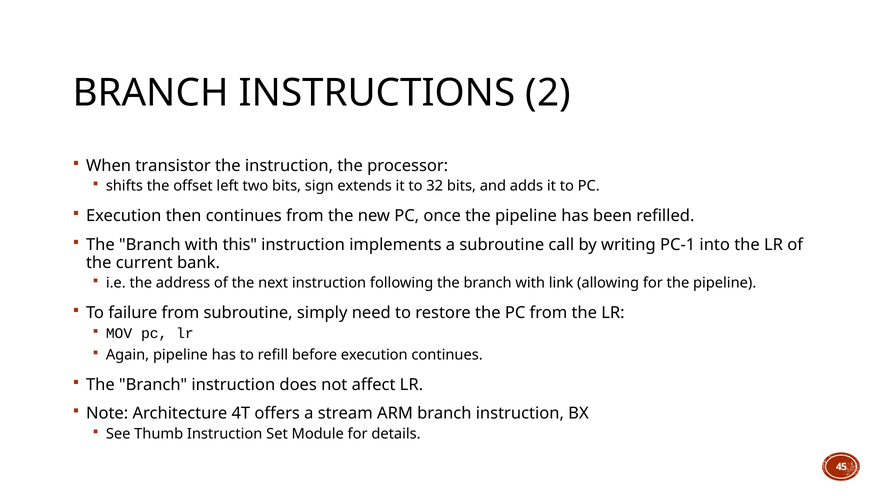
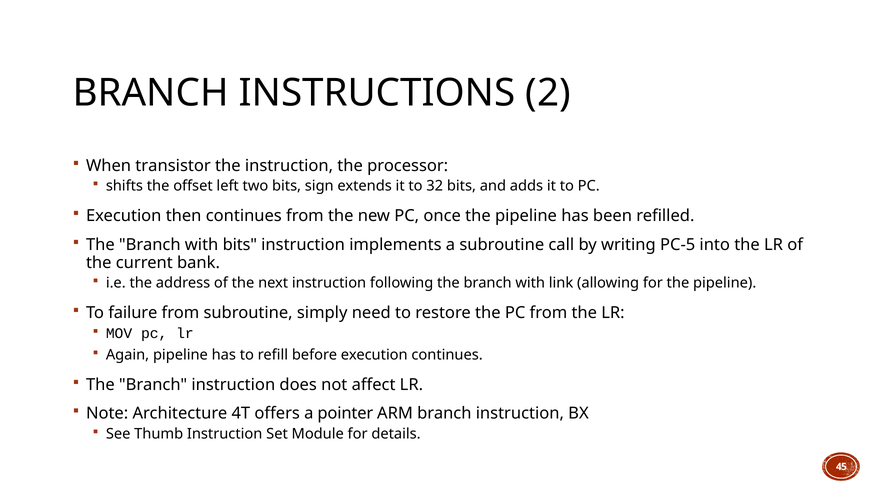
with this: this -> bits
PC-1: PC-1 -> PC-5
stream: stream -> pointer
